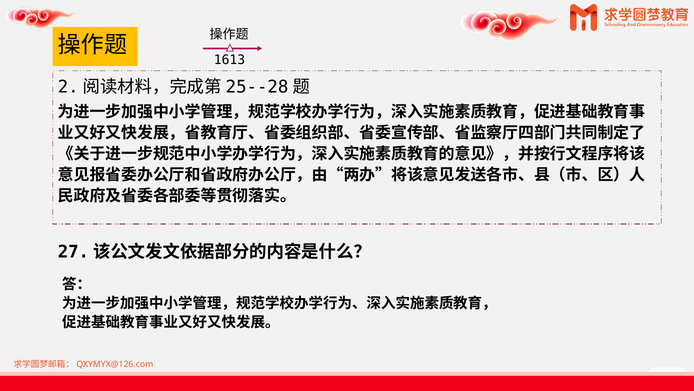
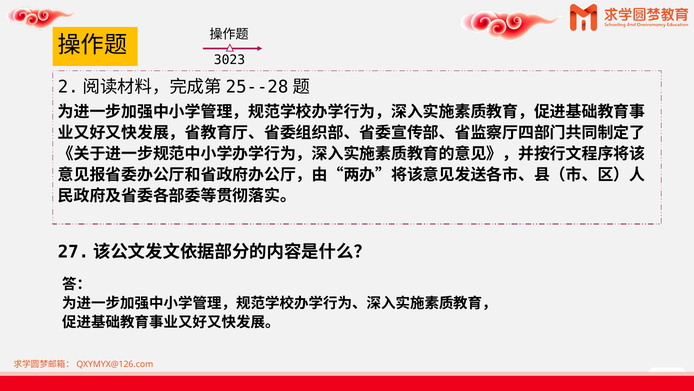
1613: 1613 -> 3023
